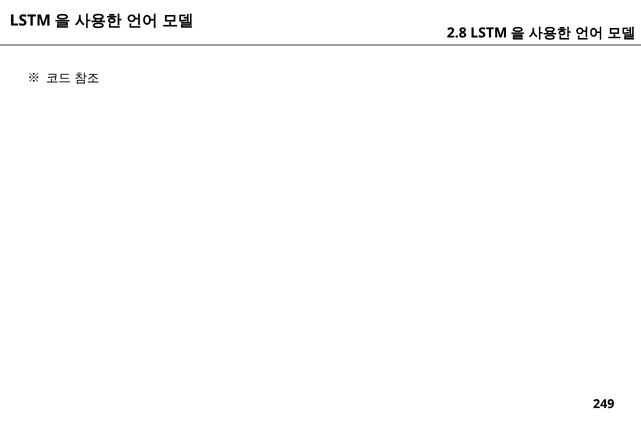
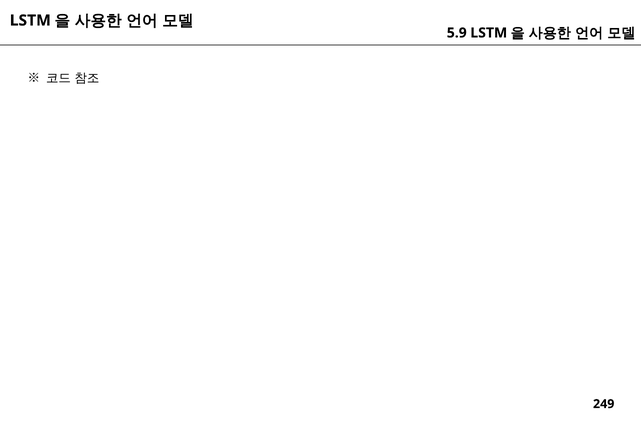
2.8: 2.8 -> 5.9
